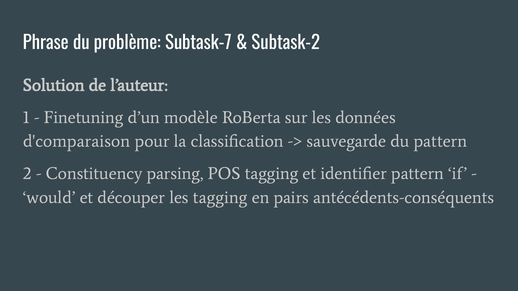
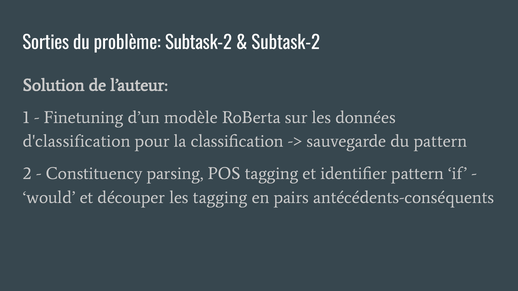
Phrase: Phrase -> Sorties
problème Subtask-7: Subtask-7 -> Subtask-2
d'comparaison: d'comparaison -> d'classification
